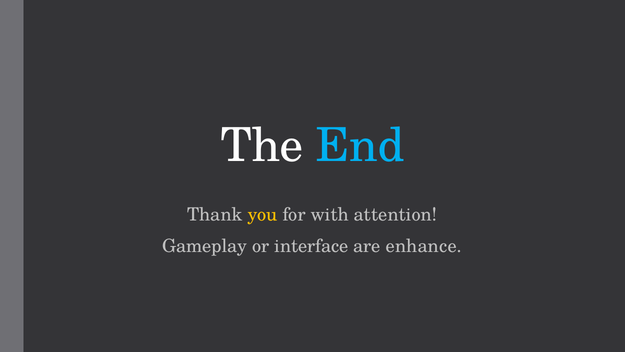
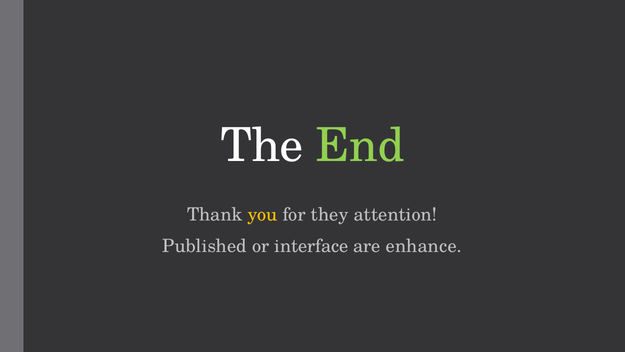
End colour: light blue -> light green
with: with -> they
Gameplay: Gameplay -> Published
